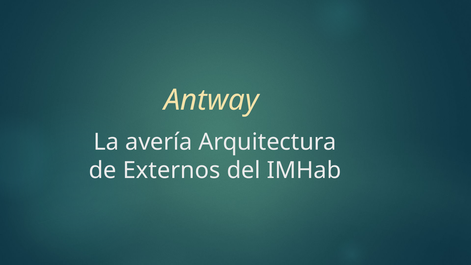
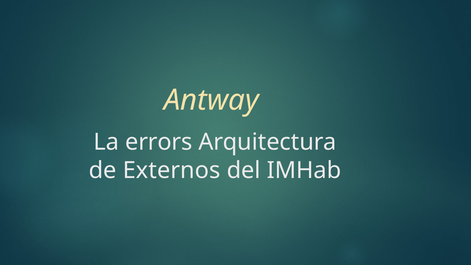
avería: avería -> errors
